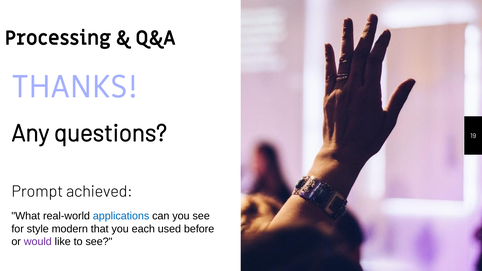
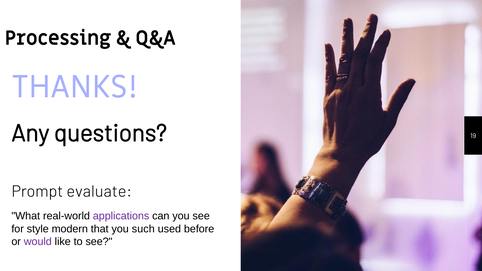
achieved: achieved -> evaluate
applications colour: blue -> purple
each: each -> such
